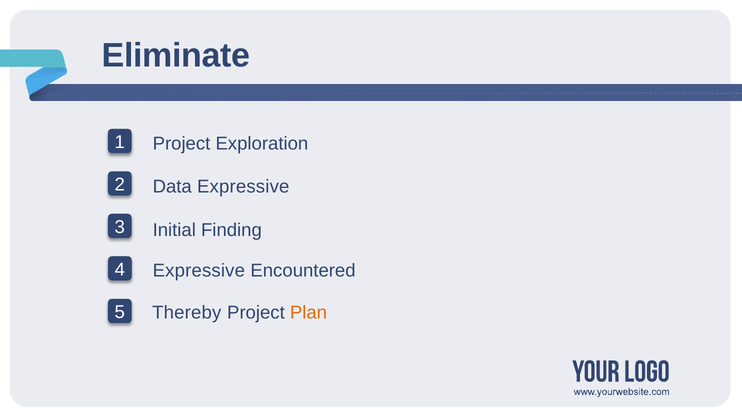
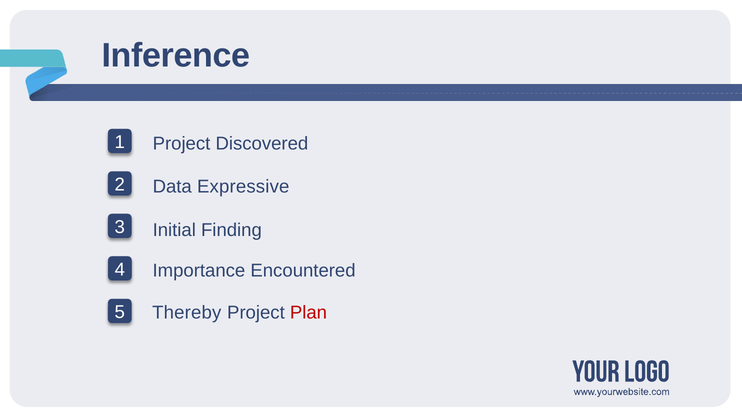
Eliminate: Eliminate -> Inference
Exploration: Exploration -> Discovered
Expressive at (199, 271): Expressive -> Importance
Plan colour: orange -> red
